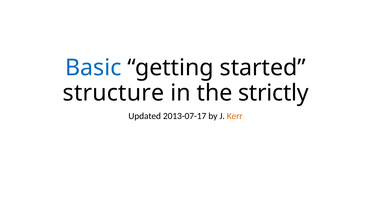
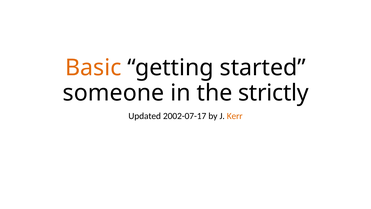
Basic colour: blue -> orange
structure: structure -> someone
2013-07-17: 2013-07-17 -> 2002-07-17
